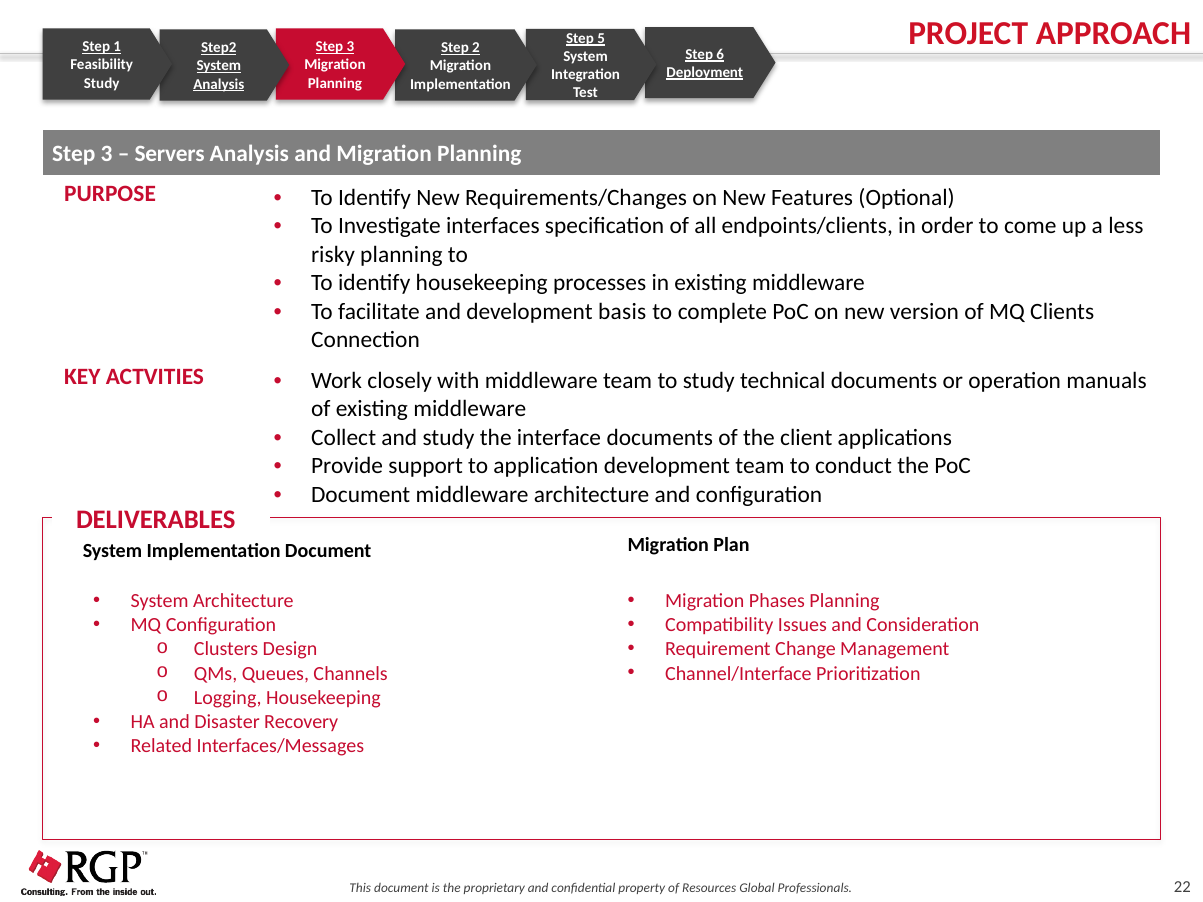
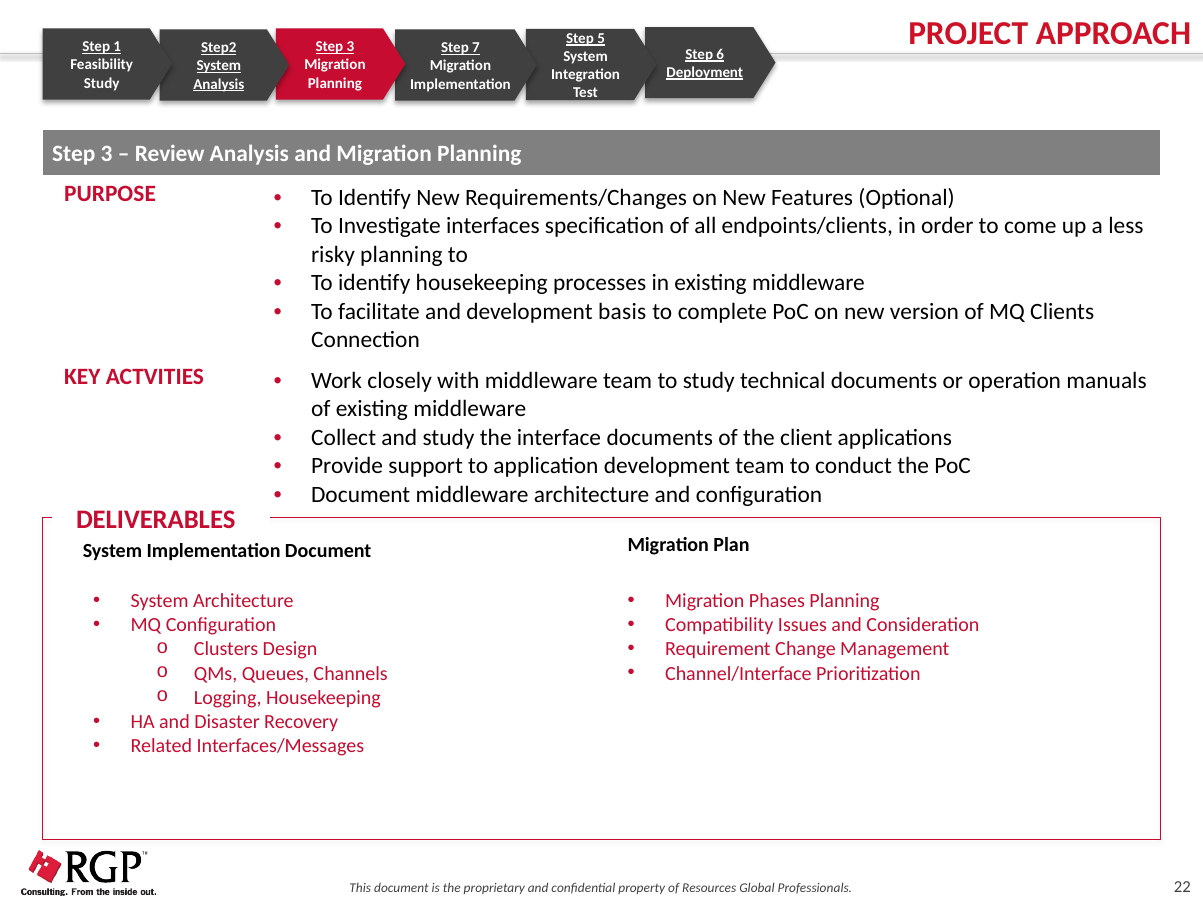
2: 2 -> 7
Servers: Servers -> Review
